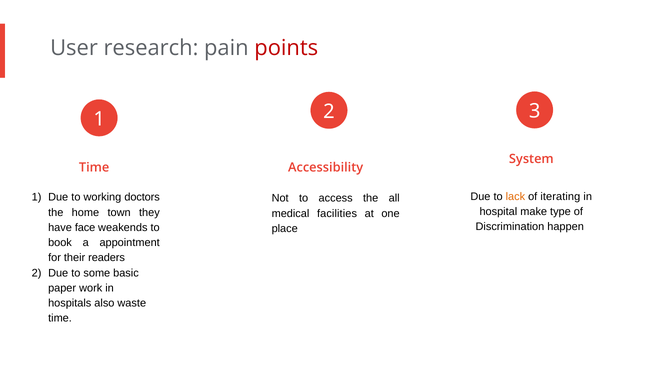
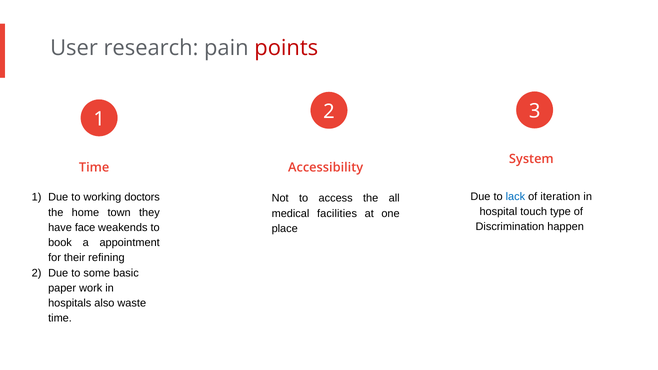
lack colour: orange -> blue
iterating: iterating -> iteration
make: make -> touch
readers: readers -> refining
